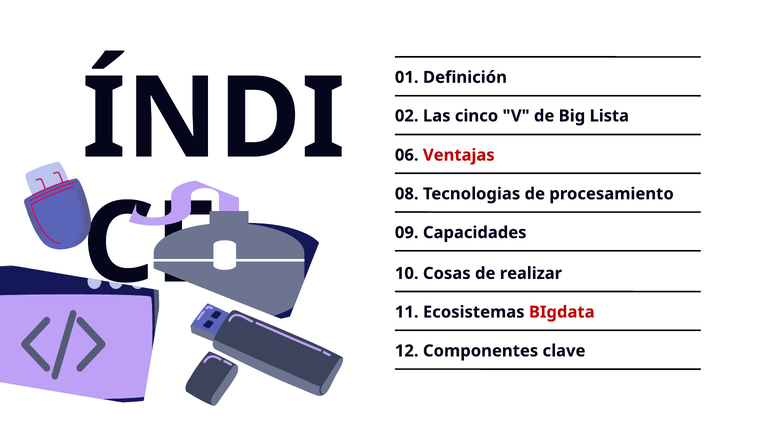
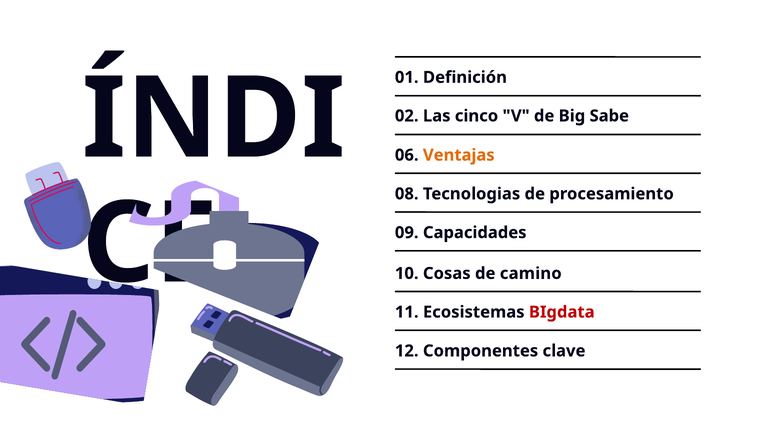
Lista: Lista -> Sabe
Ventajas colour: red -> orange
realizar: realizar -> camino
